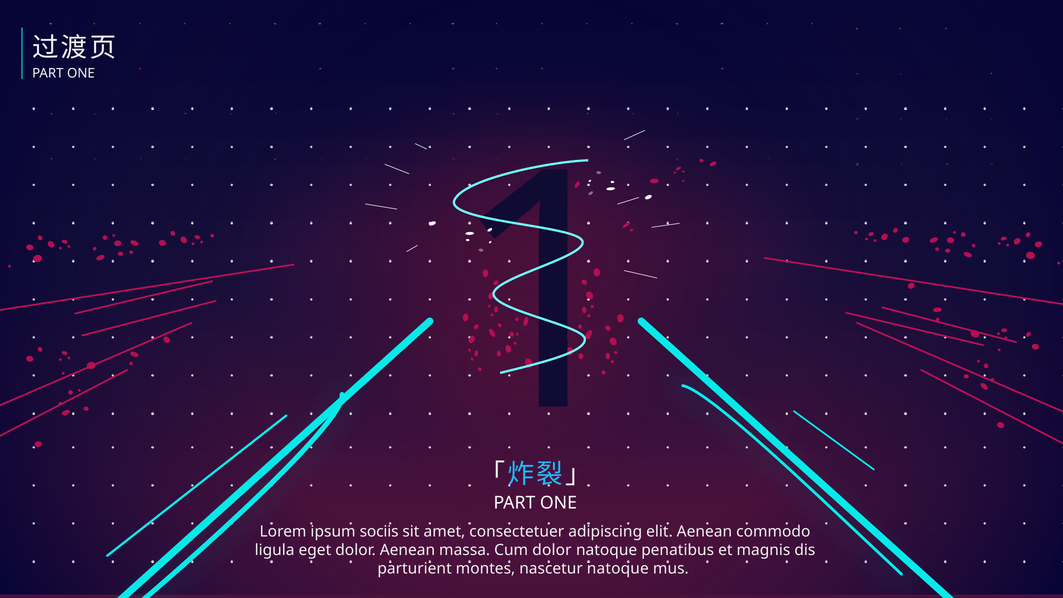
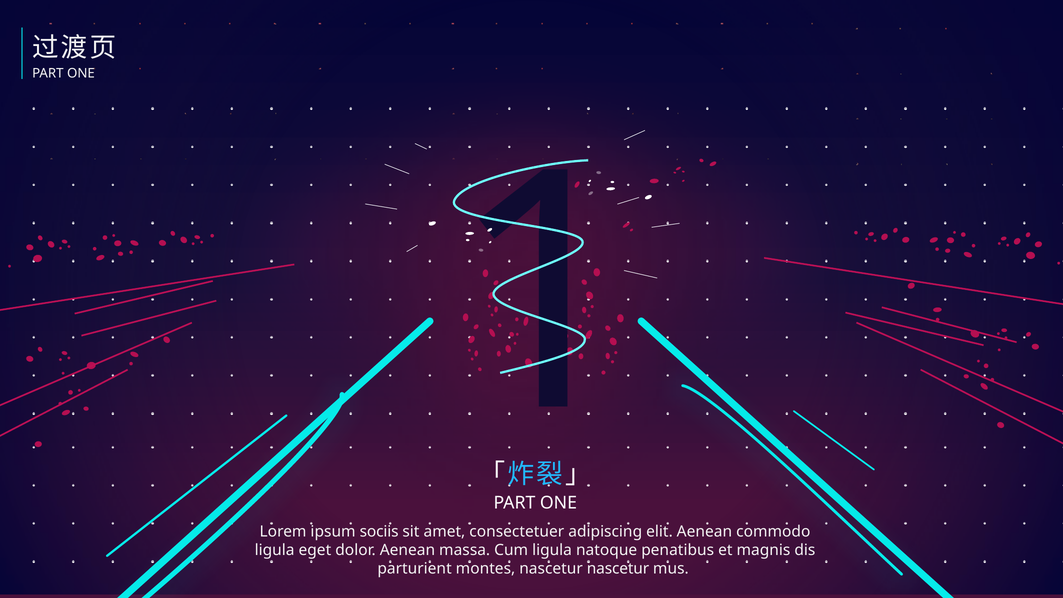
Cum dolor: dolor -> ligula
nascetur natoque: natoque -> nascetur
